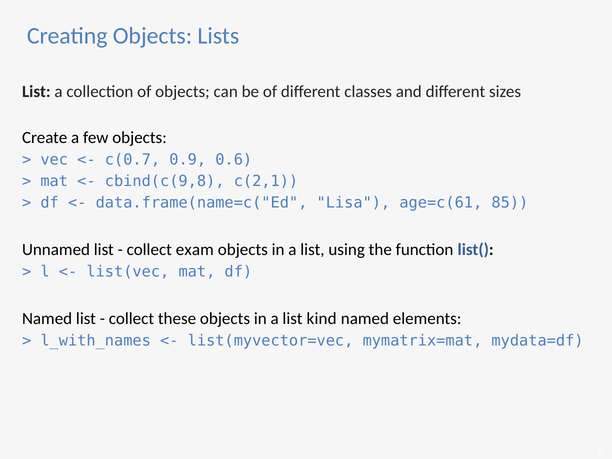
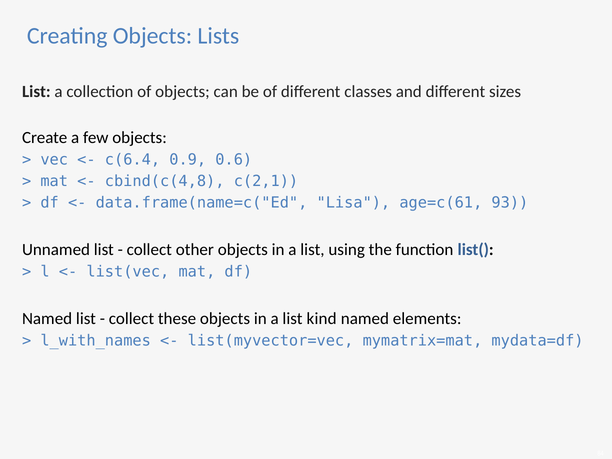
c(0.7: c(0.7 -> c(6.4
cbind(c(9,8: cbind(c(9,8 -> cbind(c(4,8
85: 85 -> 93
exam: exam -> other
